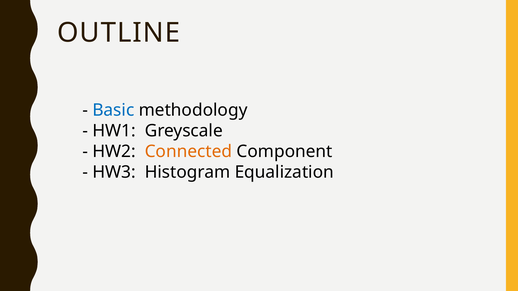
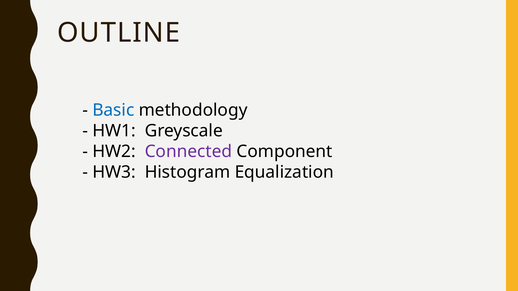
Connected colour: orange -> purple
